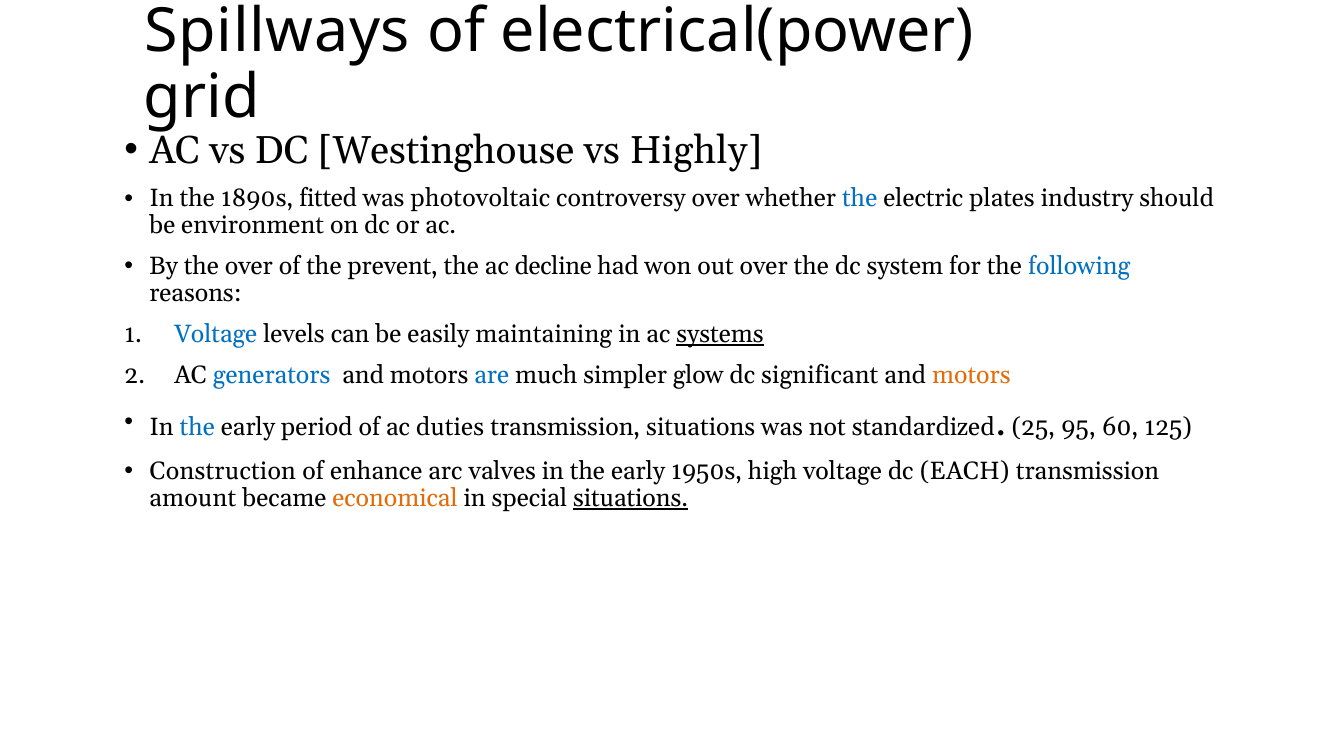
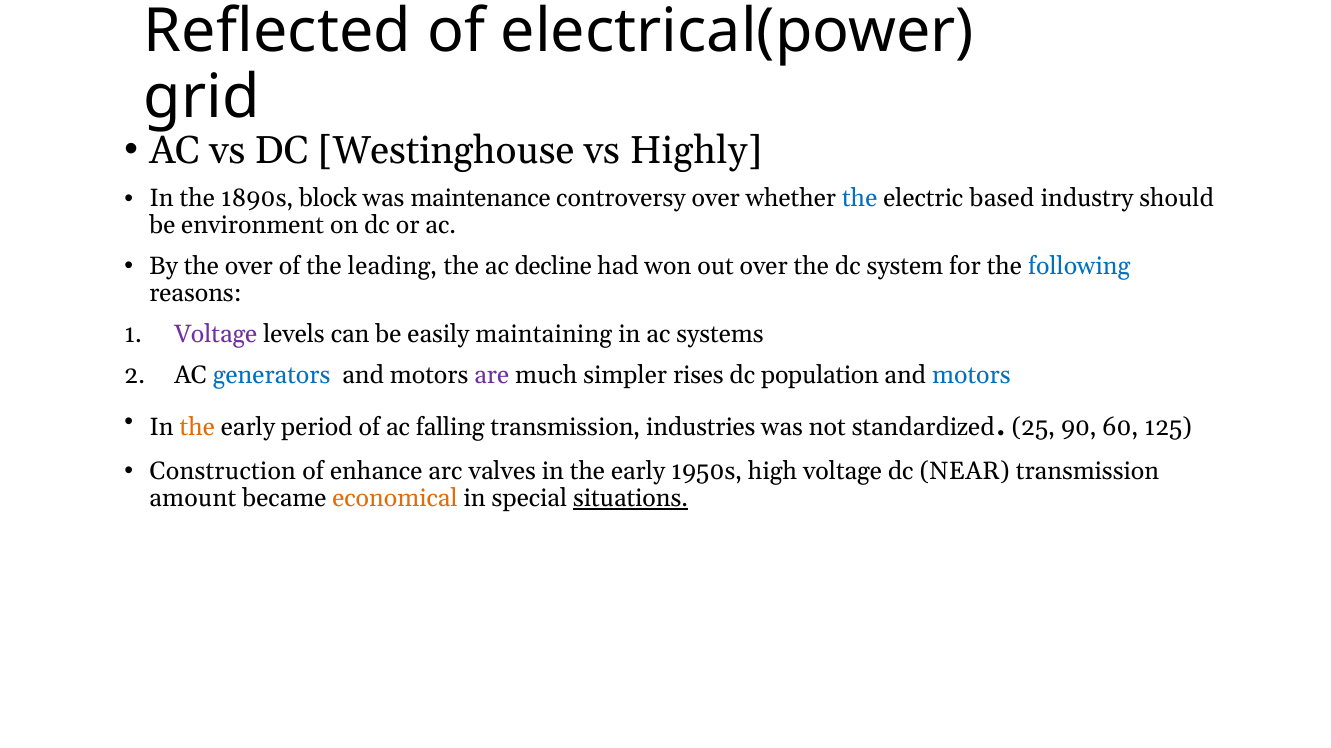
Spillways: Spillways -> Reflected
fitted: fitted -> block
photovoltaic: photovoltaic -> maintenance
plates: plates -> based
prevent: prevent -> leading
Voltage at (216, 335) colour: blue -> purple
systems underline: present -> none
are colour: blue -> purple
glow: glow -> rises
significant: significant -> population
motors at (971, 375) colour: orange -> blue
the at (197, 428) colour: blue -> orange
duties: duties -> falling
transmission situations: situations -> industries
95: 95 -> 90
EACH: EACH -> NEAR
